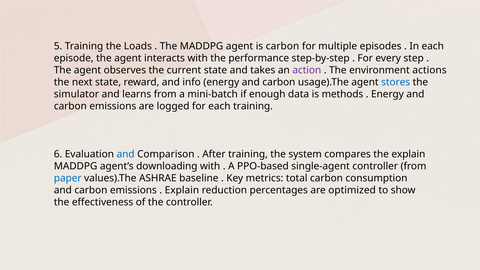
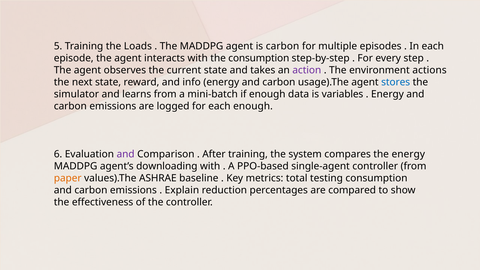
the performance: performance -> consumption
methods: methods -> variables
each training: training -> enough
and at (126, 154) colour: blue -> purple
the explain: explain -> energy
paper colour: blue -> orange
total carbon: carbon -> testing
optimized: optimized -> compared
